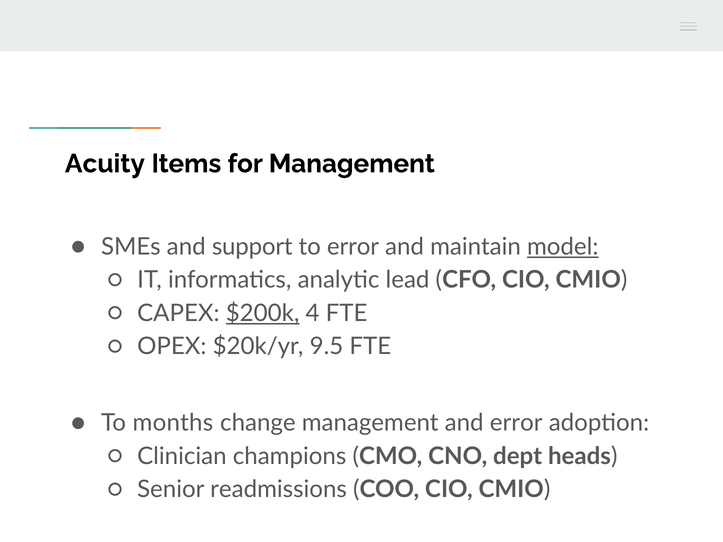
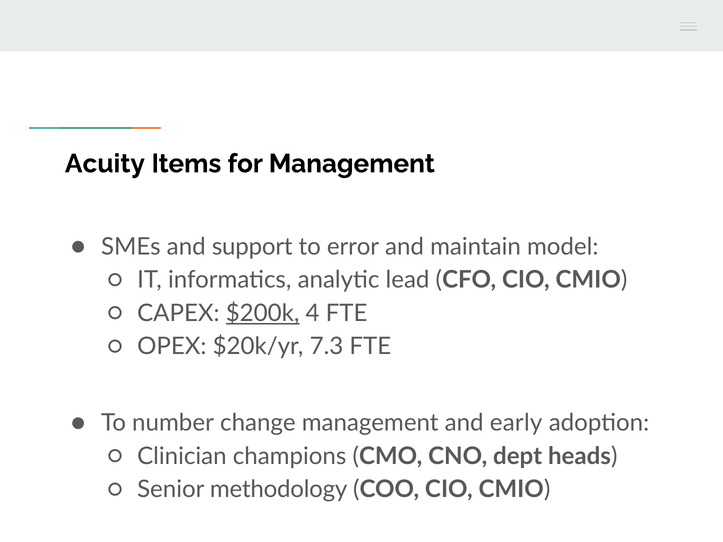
model underline: present -> none
9.5: 9.5 -> 7.3
months: months -> number
and error: error -> early
readmissions: readmissions -> methodology
